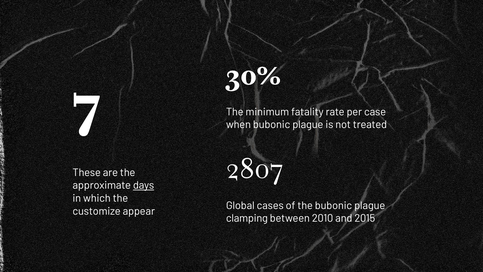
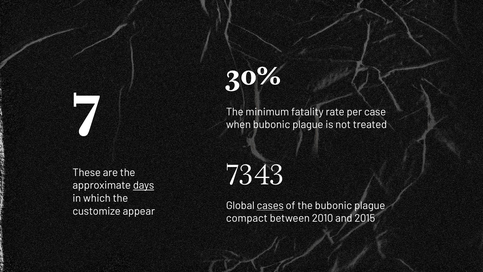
2807: 2807 -> 7343
cases underline: none -> present
clamping: clamping -> compact
